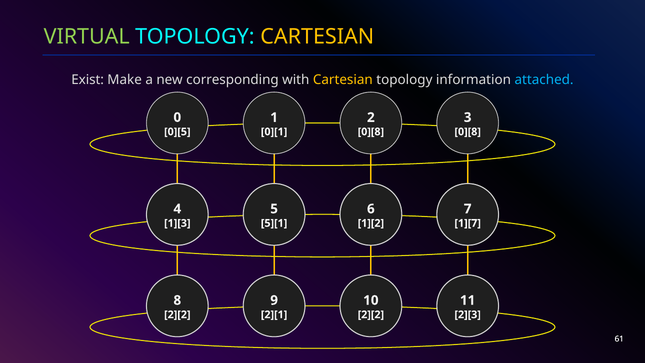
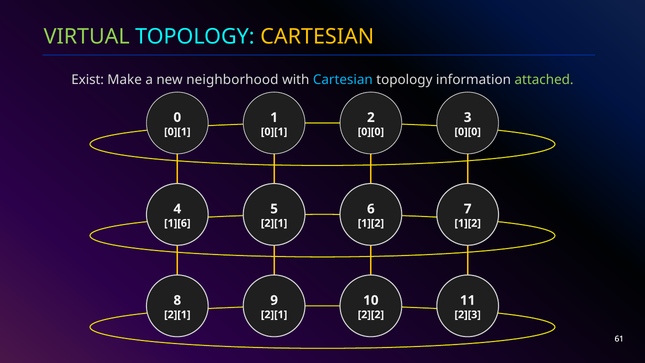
corresponding: corresponding -> neighborhood
Cartesian at (343, 80) colour: yellow -> light blue
attached colour: light blue -> light green
0][5 at (177, 132): 0][5 -> 0][1
0][8 at (371, 132): 0][8 -> 0][0
0][8 at (468, 132): 0][8 -> 0][0
1][3: 1][3 -> 1][6
5][1 at (274, 223): 5][1 -> 2][1
1][7 at (468, 223): 1][7 -> 1][2
2][2 at (177, 315): 2][2 -> 2][1
